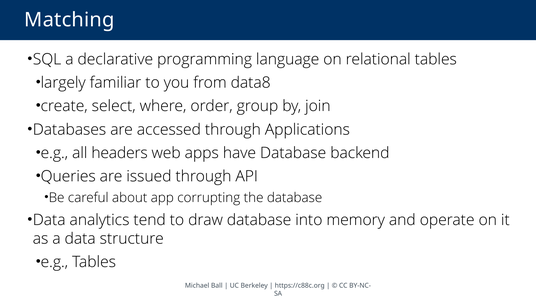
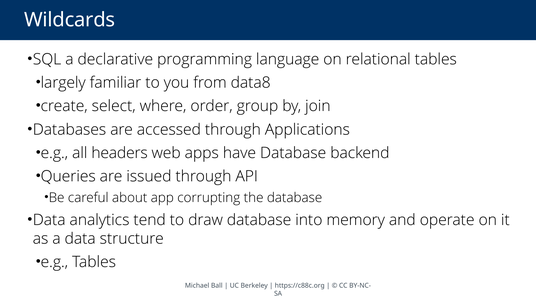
Matching: Matching -> Wildcards
